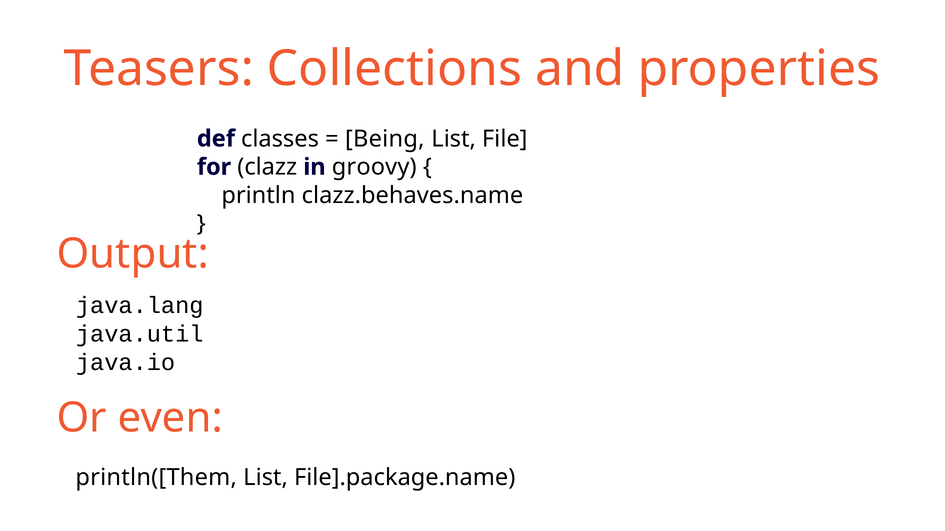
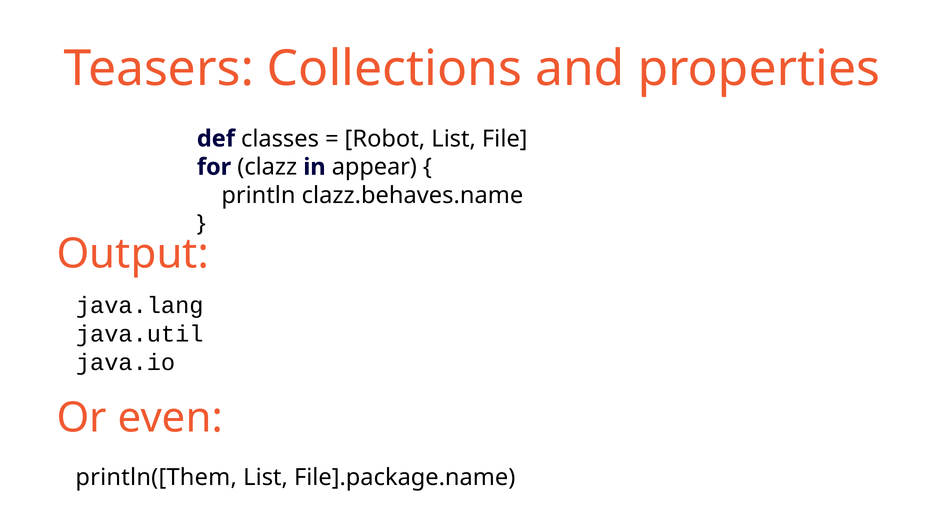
Being: Being -> Robot
groovy: groovy -> appear
